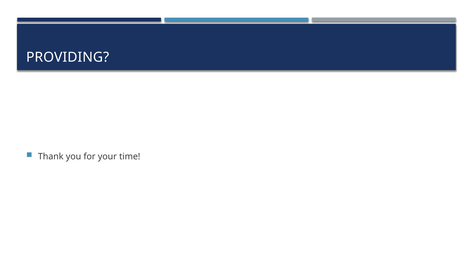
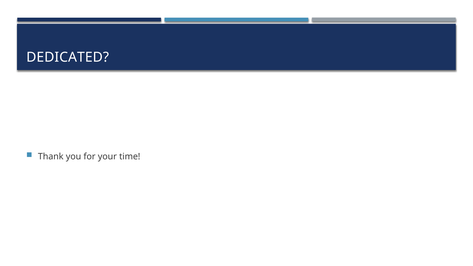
PROVIDING: PROVIDING -> DEDICATED
